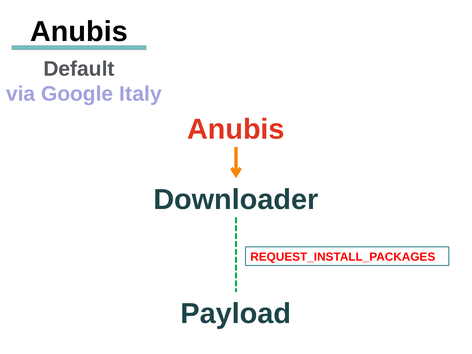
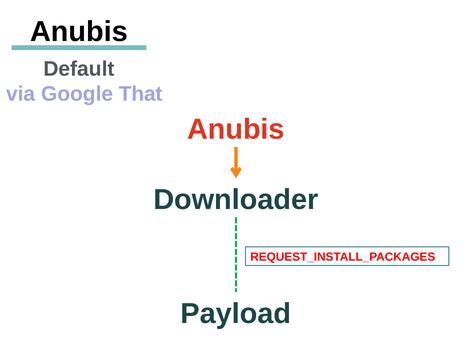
Italy: Italy -> That
